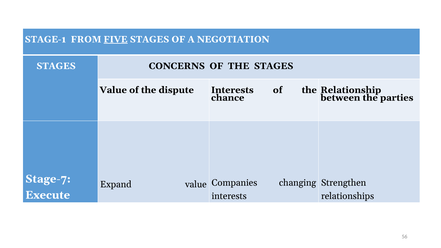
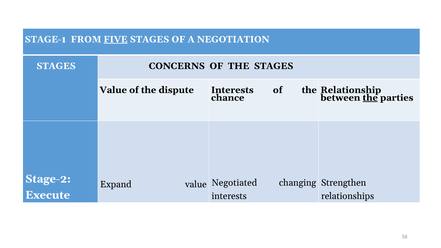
the at (370, 98) underline: none -> present
Stage-7: Stage-7 -> Stage-2
Companies: Companies -> Negotiated
